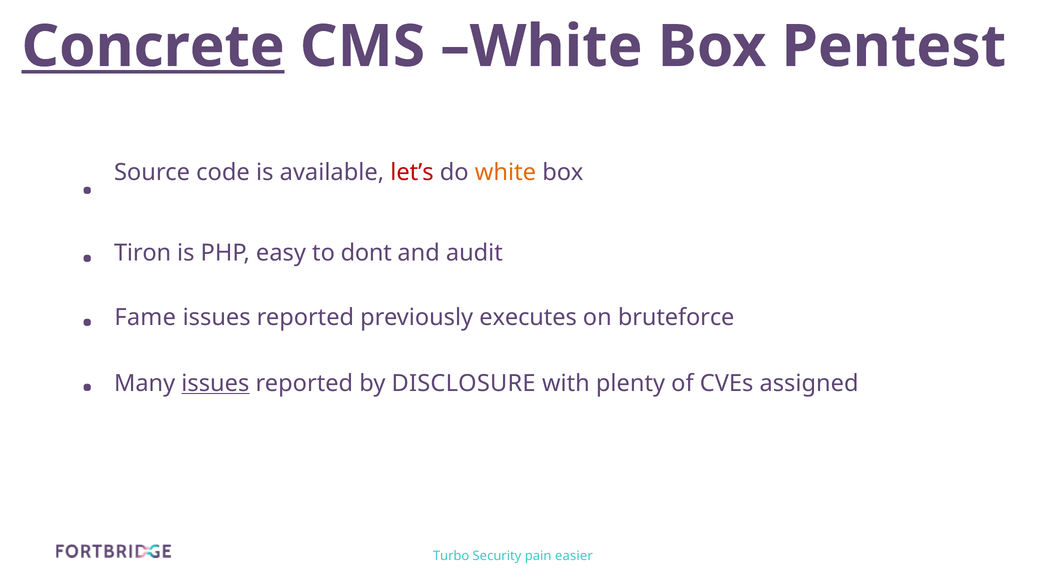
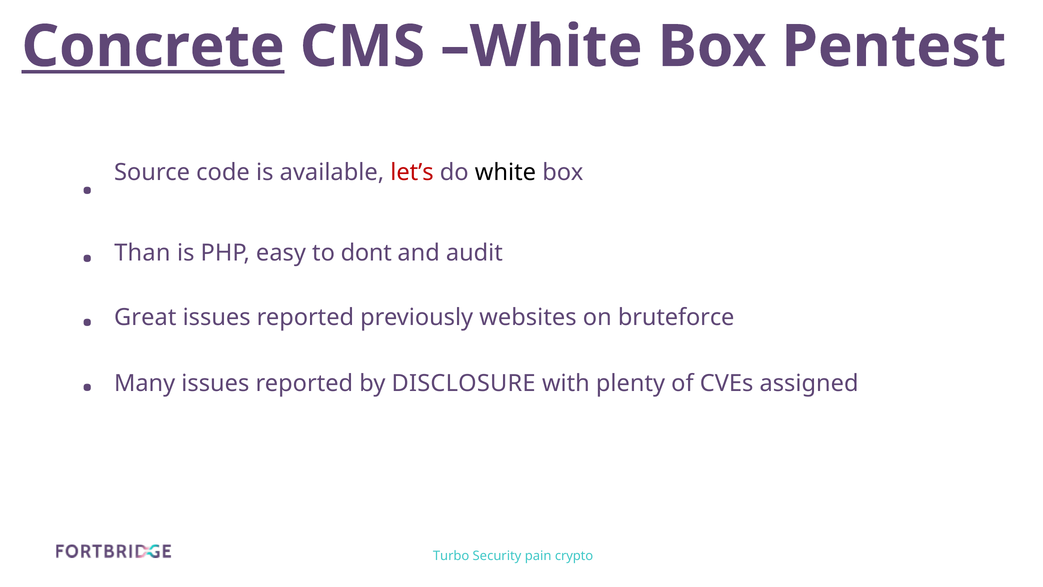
white at (505, 173) colour: orange -> black
Tiron: Tiron -> Than
Fame: Fame -> Great
executes: executes -> websites
issues at (215, 383) underline: present -> none
easier: easier -> crypto
